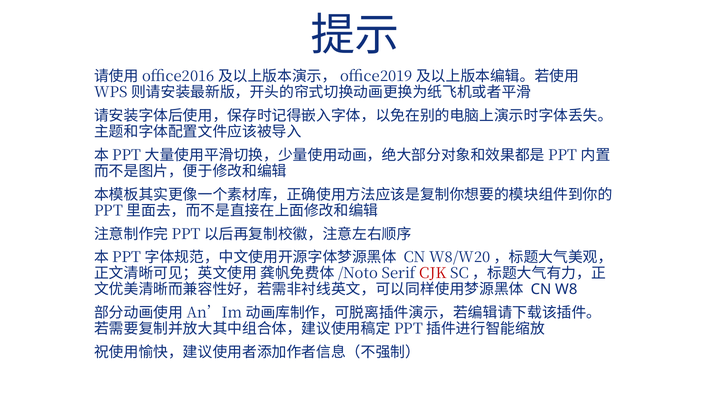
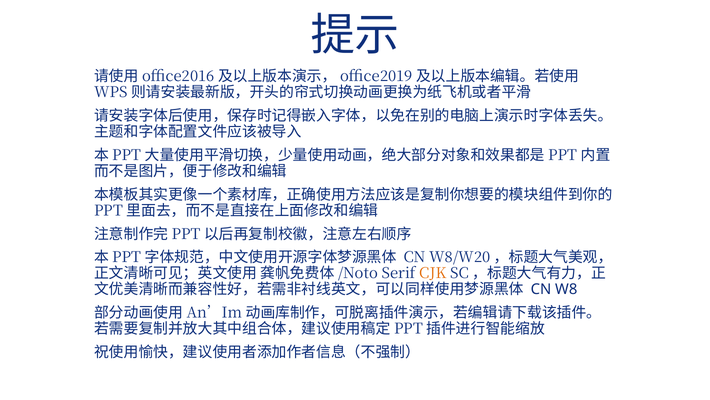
CJK colour: red -> orange
